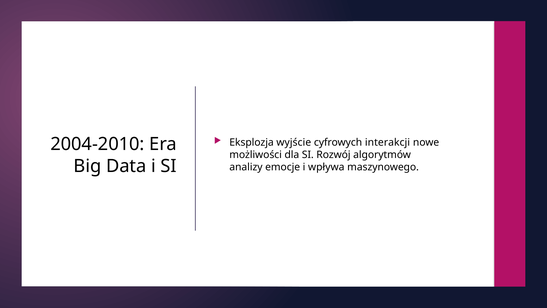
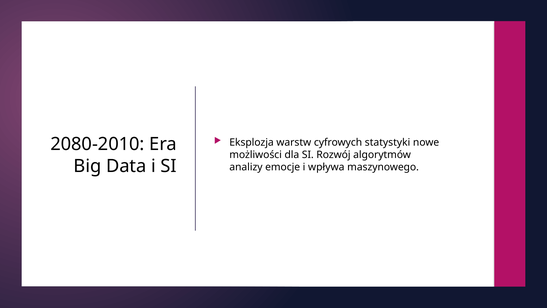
wyjście: wyjście -> warstw
interakcji: interakcji -> statystyki
2004-2010: 2004-2010 -> 2080-2010
